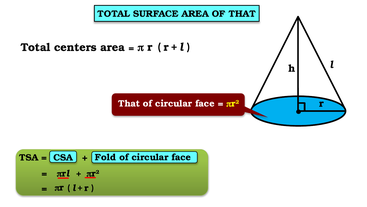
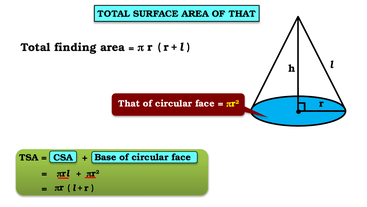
centers: centers -> finding
Fold: Fold -> Base
